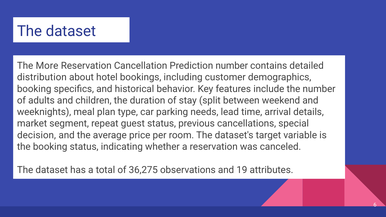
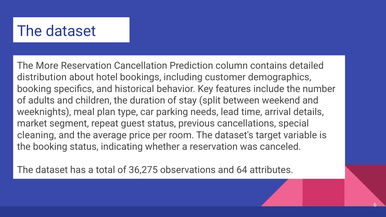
Prediction number: number -> column
decision: decision -> cleaning
19: 19 -> 64
